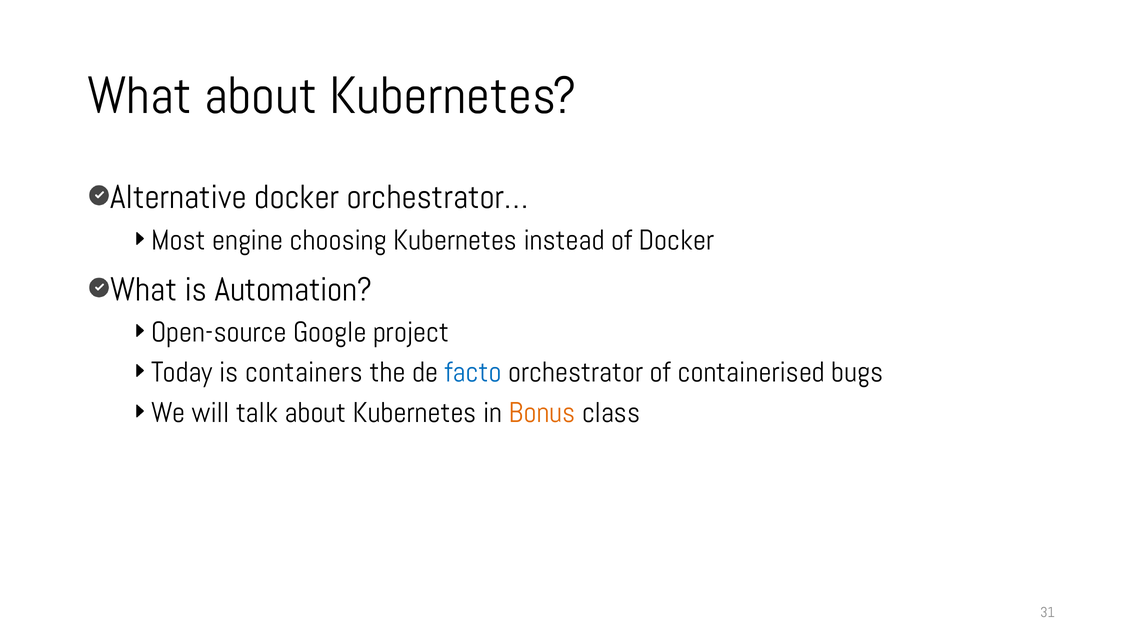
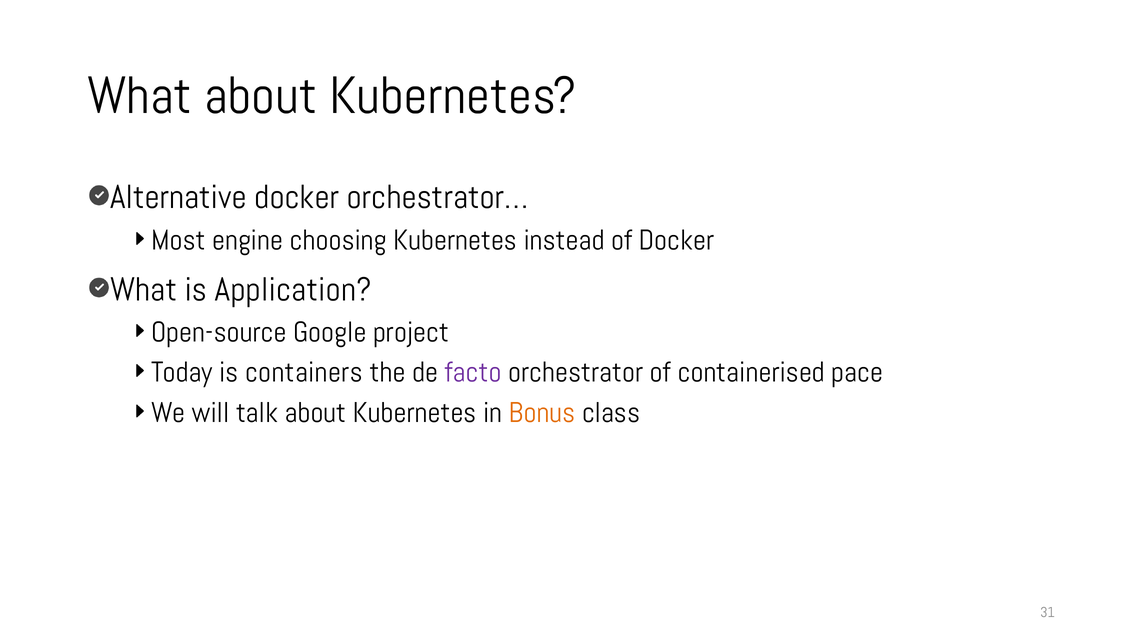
Automation: Automation -> Application
facto colour: blue -> purple
bugs: bugs -> pace
